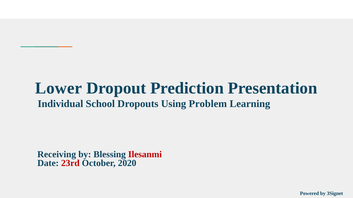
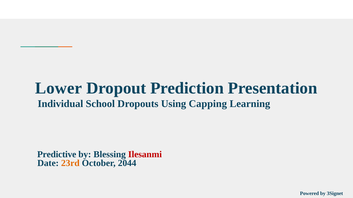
Problem: Problem -> Capping
Receiving: Receiving -> Predictive
23rd colour: red -> orange
2020: 2020 -> 2044
